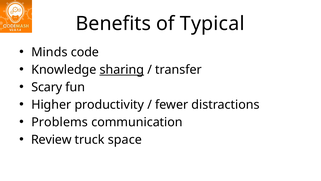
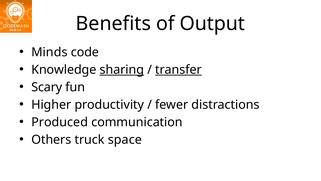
Typical: Typical -> Output
transfer underline: none -> present
Problems: Problems -> Produced
Review: Review -> Others
